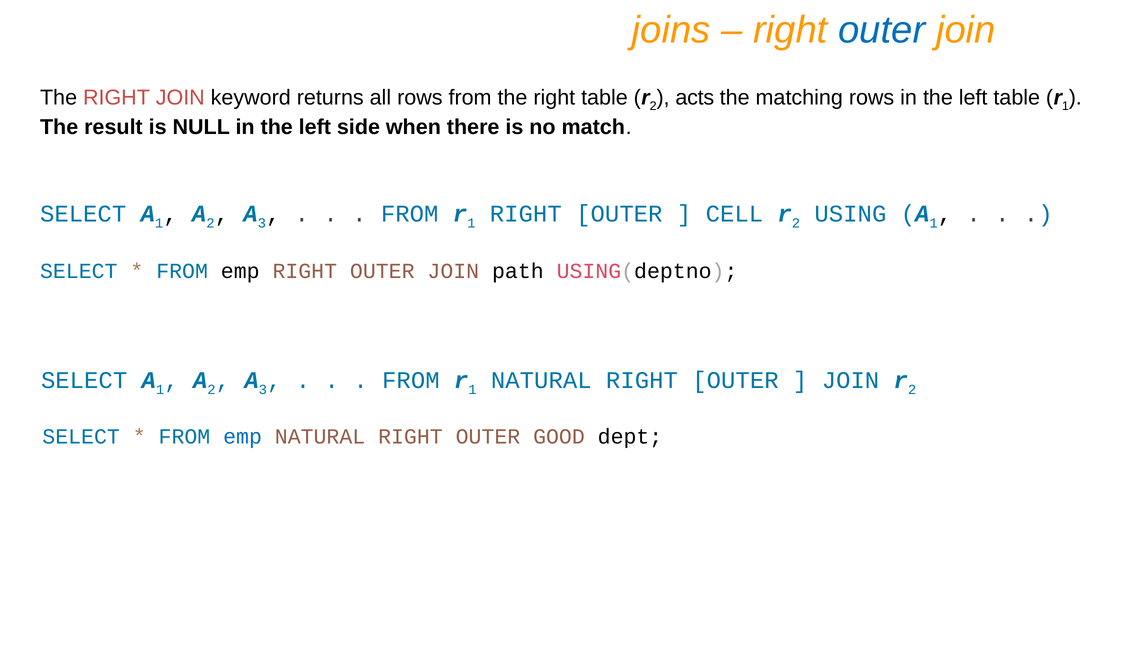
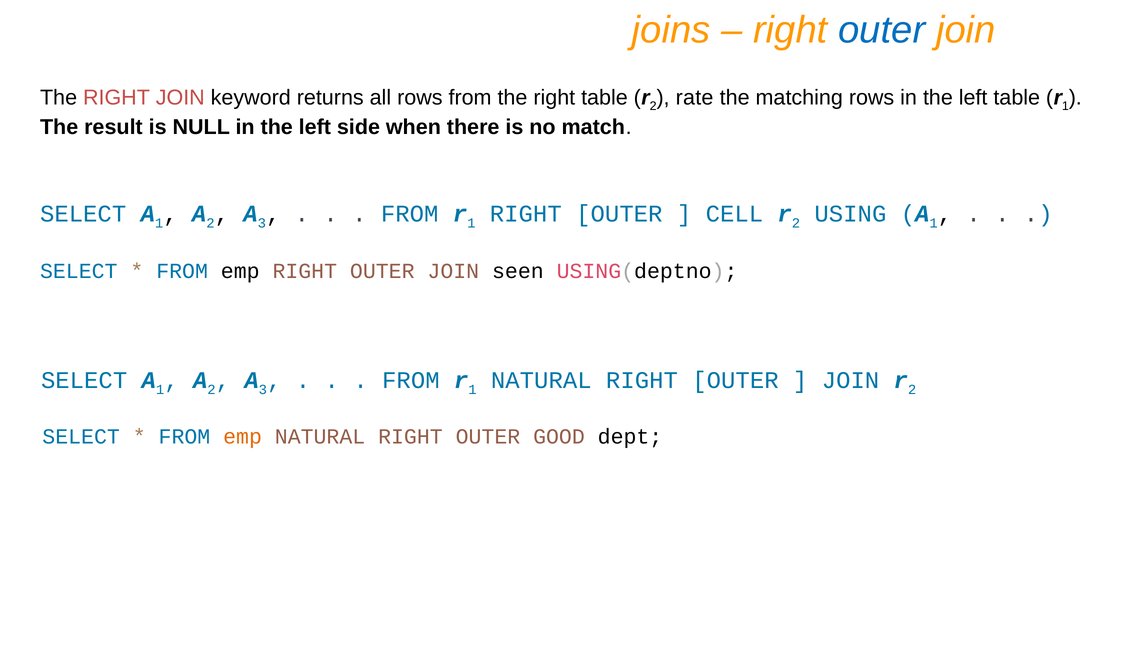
acts: acts -> rate
path: path -> seen
emp at (243, 436) colour: blue -> orange
